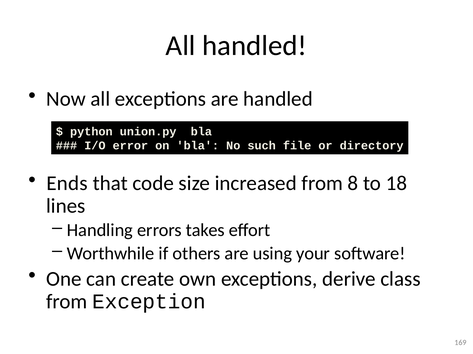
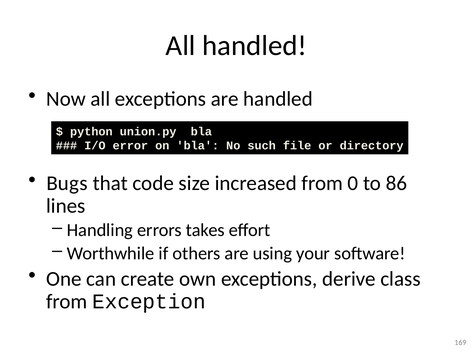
Ends: Ends -> Bugs
8: 8 -> 0
18: 18 -> 86
